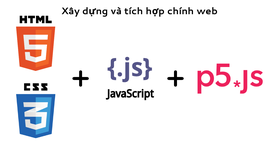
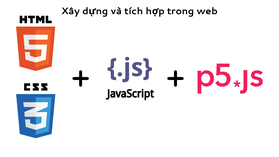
chính: chính -> trong
